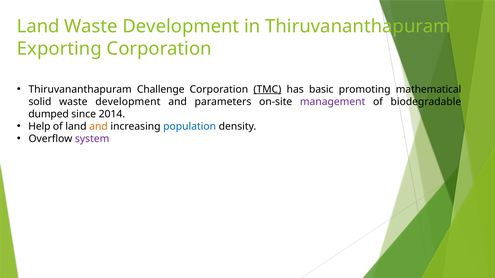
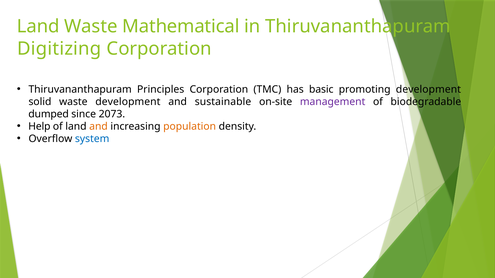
Development at (181, 26): Development -> Mathematical
Exporting: Exporting -> Digitizing
Challenge: Challenge -> Principles
TMC underline: present -> none
promoting mathematical: mathematical -> development
parameters: parameters -> sustainable
2014: 2014 -> 2073
population colour: blue -> orange
system colour: purple -> blue
